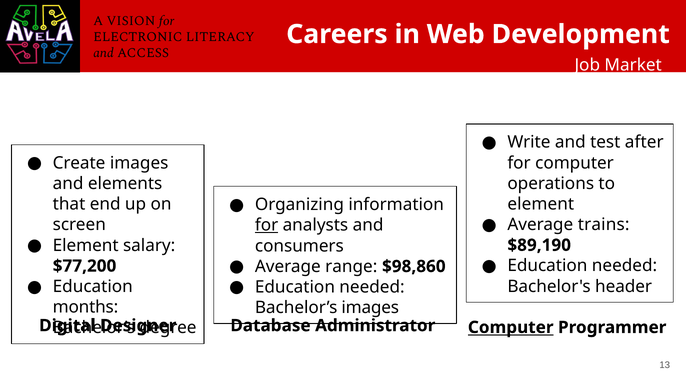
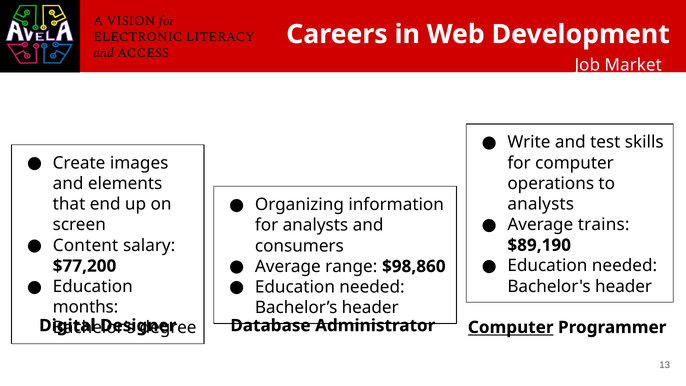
after: after -> skills
element at (541, 204): element -> analysts
for at (267, 225) underline: present -> none
Element at (86, 245): Element -> Content
Bachelor’s images: images -> header
